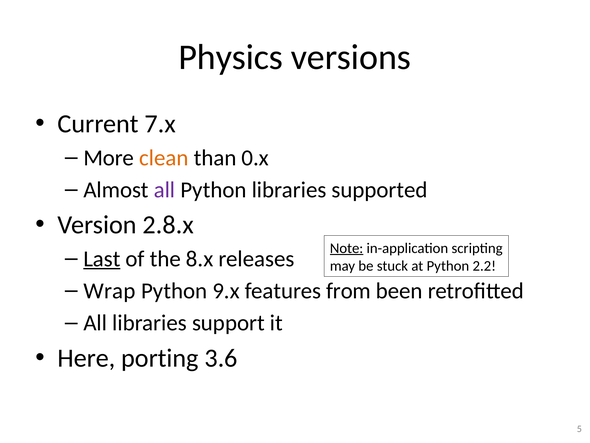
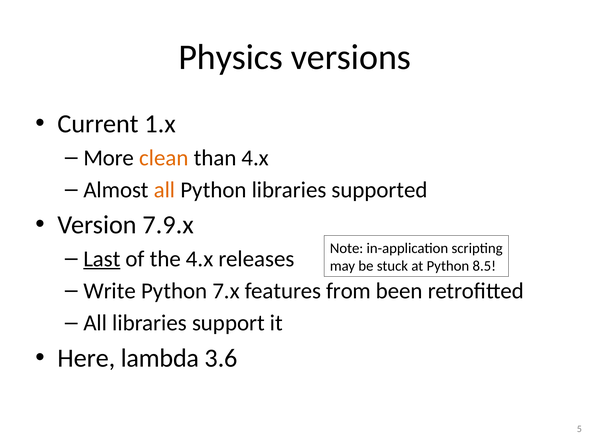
7.x: 7.x -> 1.x
than 0.x: 0.x -> 4.x
all at (164, 190) colour: purple -> orange
2.8.x: 2.8.x -> 7.9.x
Note underline: present -> none
the 8.x: 8.x -> 4.x
2.2: 2.2 -> 8.5
Wrap: Wrap -> Write
9.x: 9.x -> 7.x
porting: porting -> lambda
